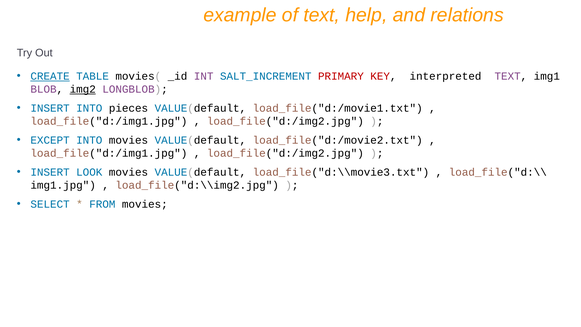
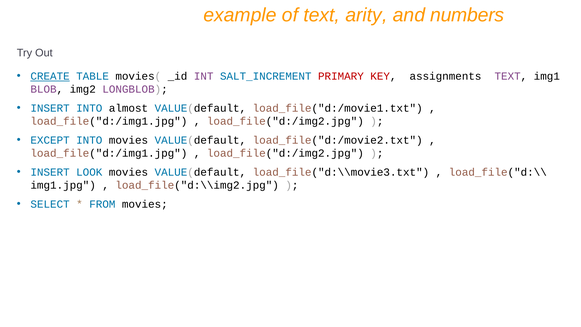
help: help -> arity
relations: relations -> numbers
interpreted: interpreted -> assignments
img2 underline: present -> none
pieces: pieces -> almost
